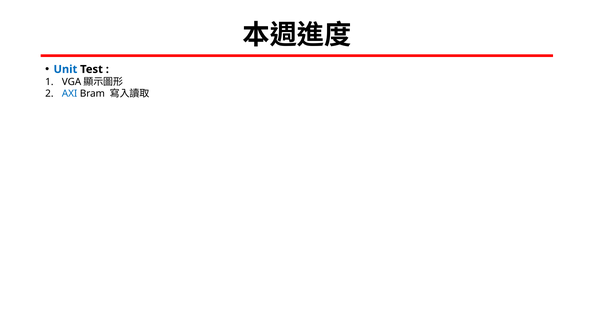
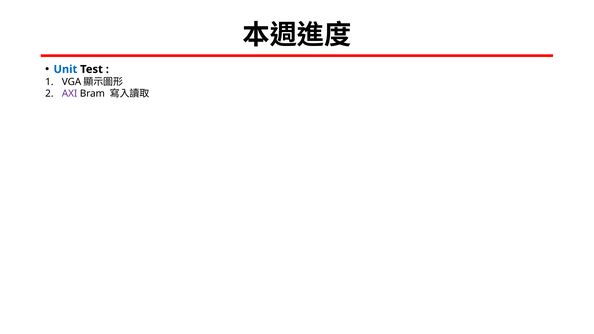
AXI colour: blue -> purple
